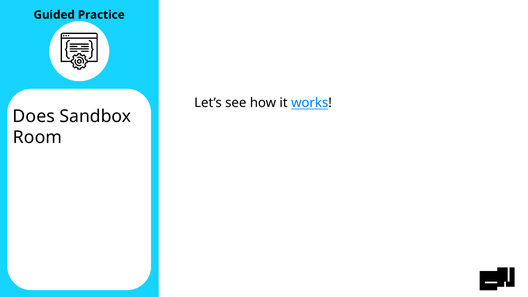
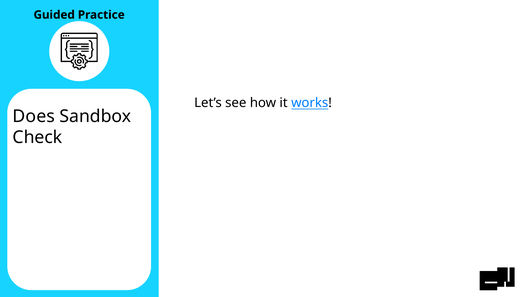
Room: Room -> Check
